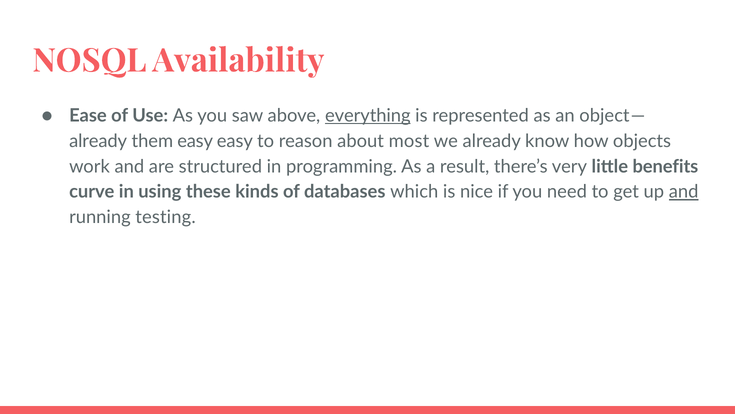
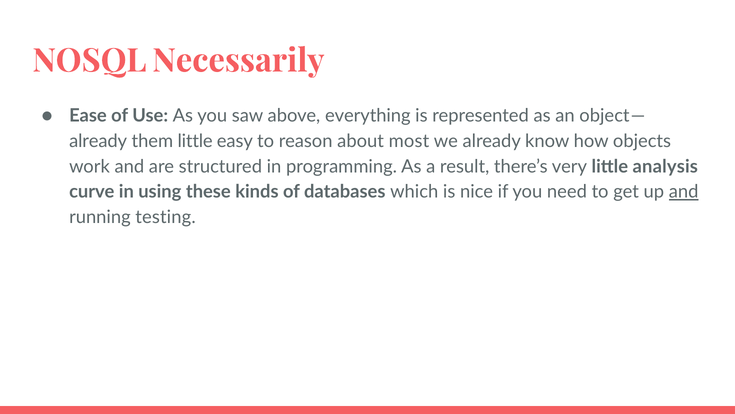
Availability: Availability -> Necessarily
everything underline: present -> none
them easy: easy -> little
benefits: benefits -> analysis
